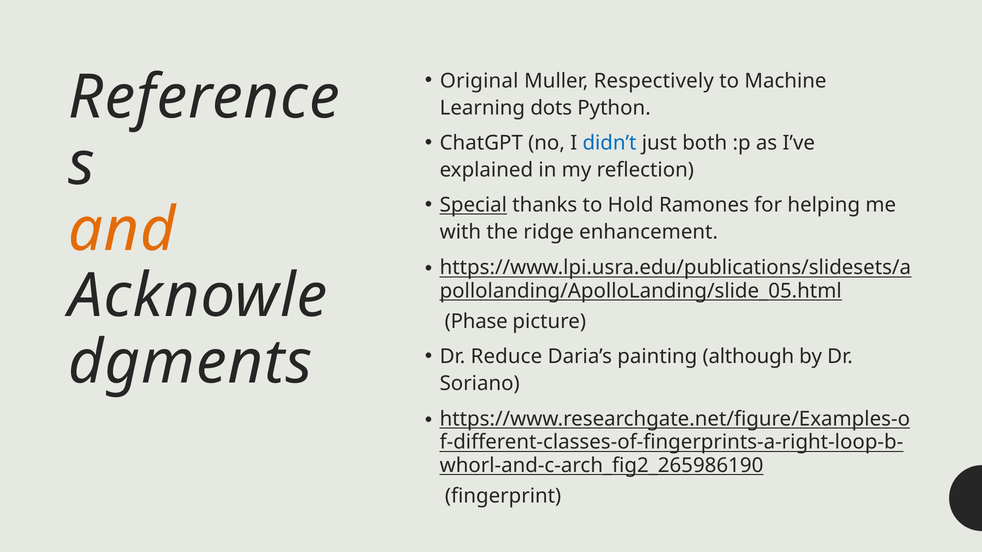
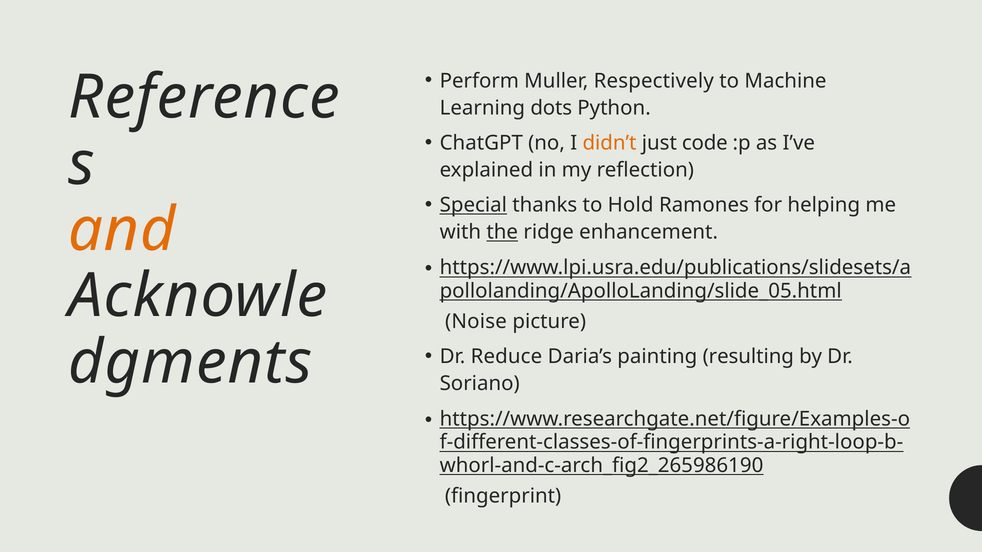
Original: Original -> Perform
didn’t colour: blue -> orange
both: both -> code
the underline: none -> present
Phase: Phase -> Noise
although: although -> resulting
